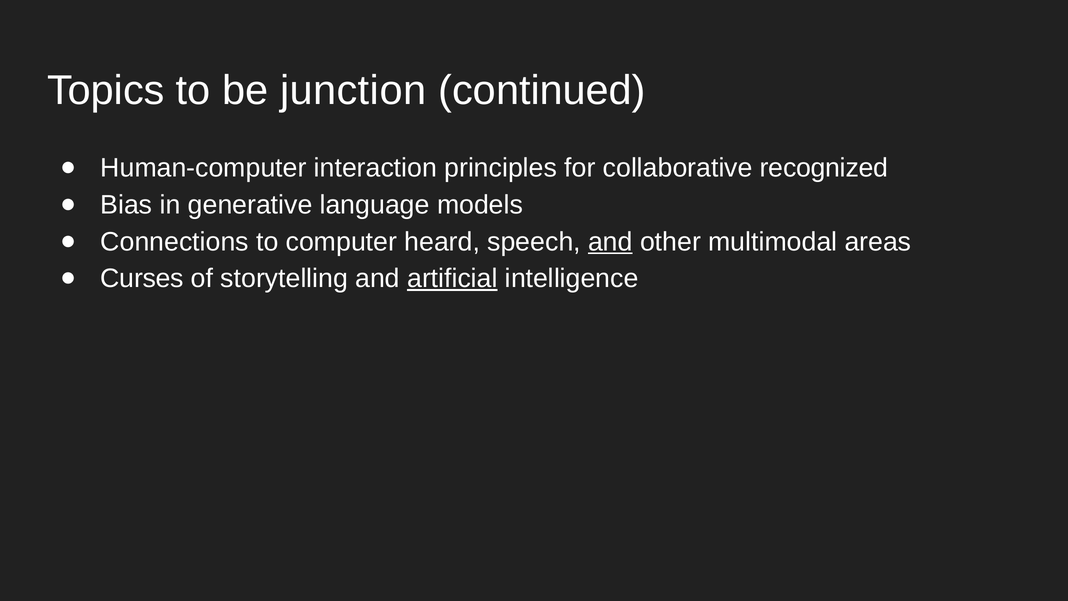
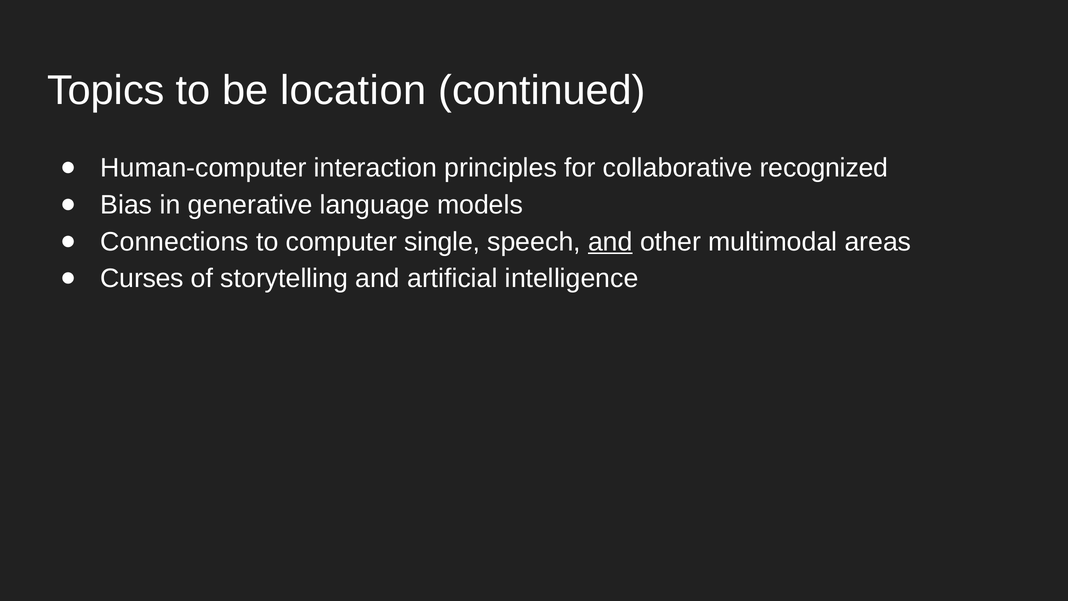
junction: junction -> location
heard: heard -> single
artificial underline: present -> none
